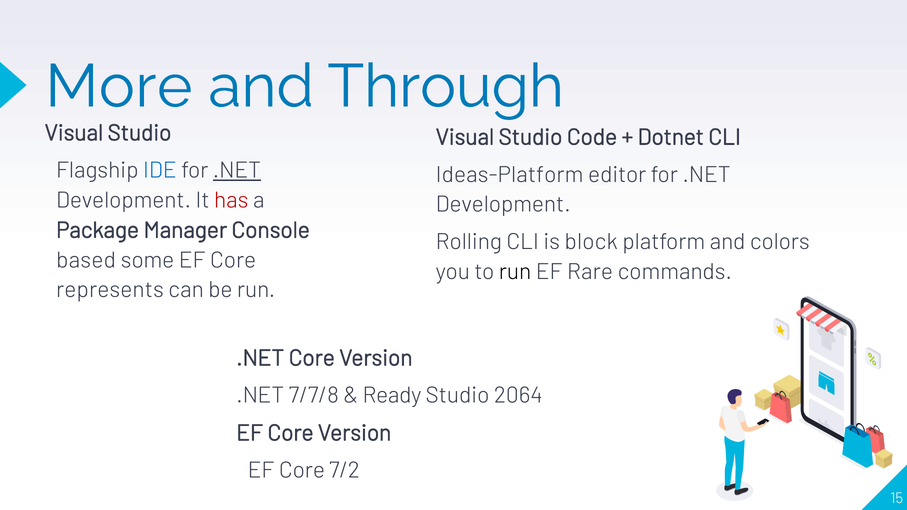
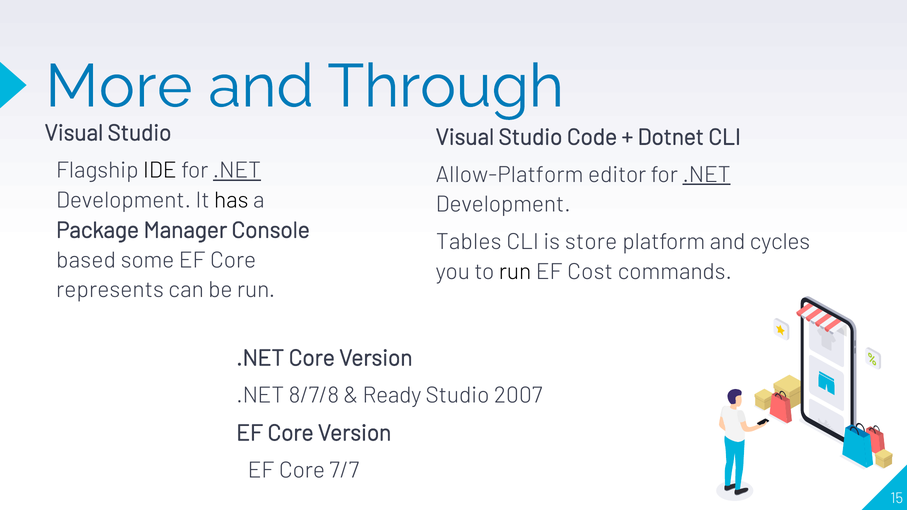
IDE colour: blue -> black
Ideas-Platform: Ideas-Platform -> Allow-Platform
.NET at (707, 175) underline: none -> present
has colour: red -> black
Rolling: Rolling -> Tables
block: block -> store
colors: colors -> cycles
Rare: Rare -> Cost
7/7/8: 7/7/8 -> 8/7/8
2064: 2064 -> 2007
7/2: 7/2 -> 7/7
